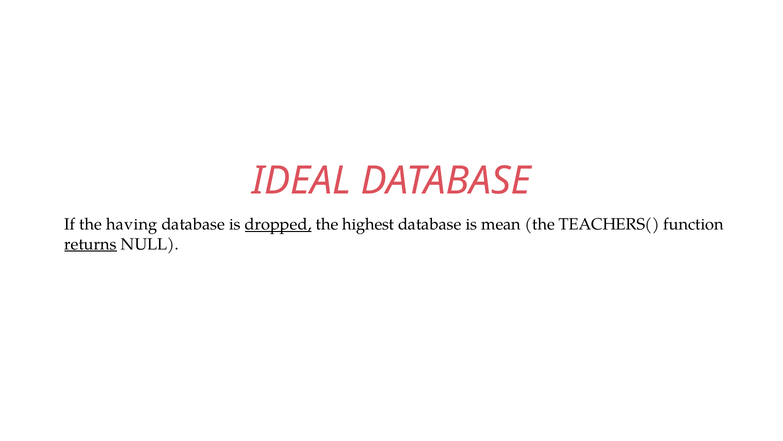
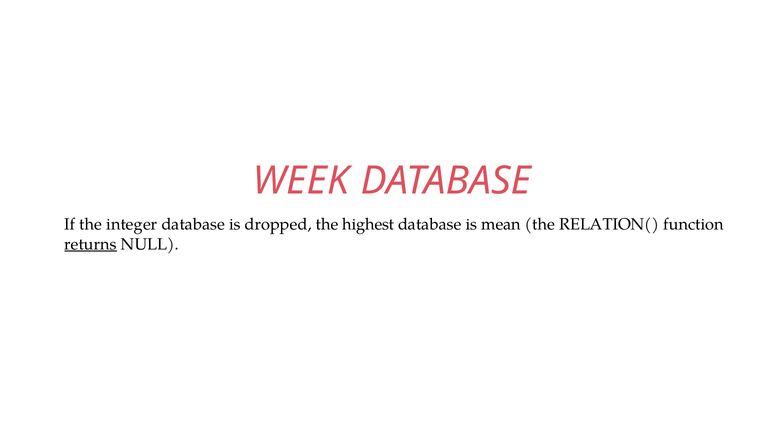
IDEAL: IDEAL -> WEEK
having: having -> integer
dropped underline: present -> none
TEACHERS(: TEACHERS( -> RELATION(
